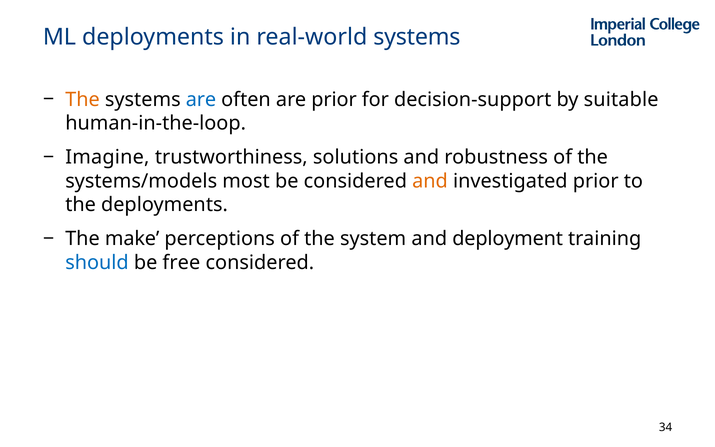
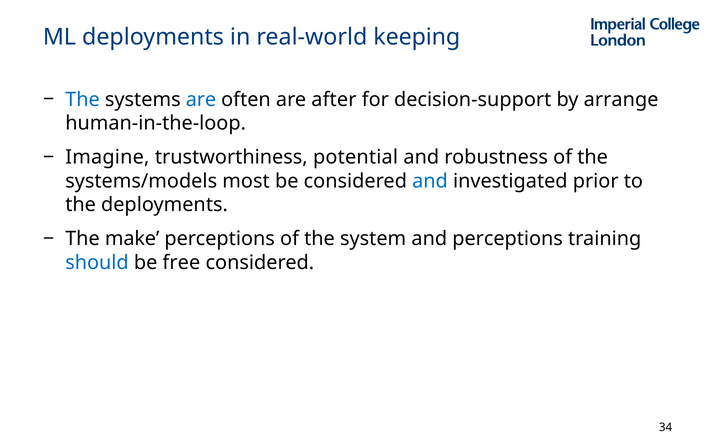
real-world systems: systems -> keeping
The at (83, 100) colour: orange -> blue
are prior: prior -> after
suitable: suitable -> arrange
solutions: solutions -> potential
and at (430, 181) colour: orange -> blue
and deployment: deployment -> perceptions
